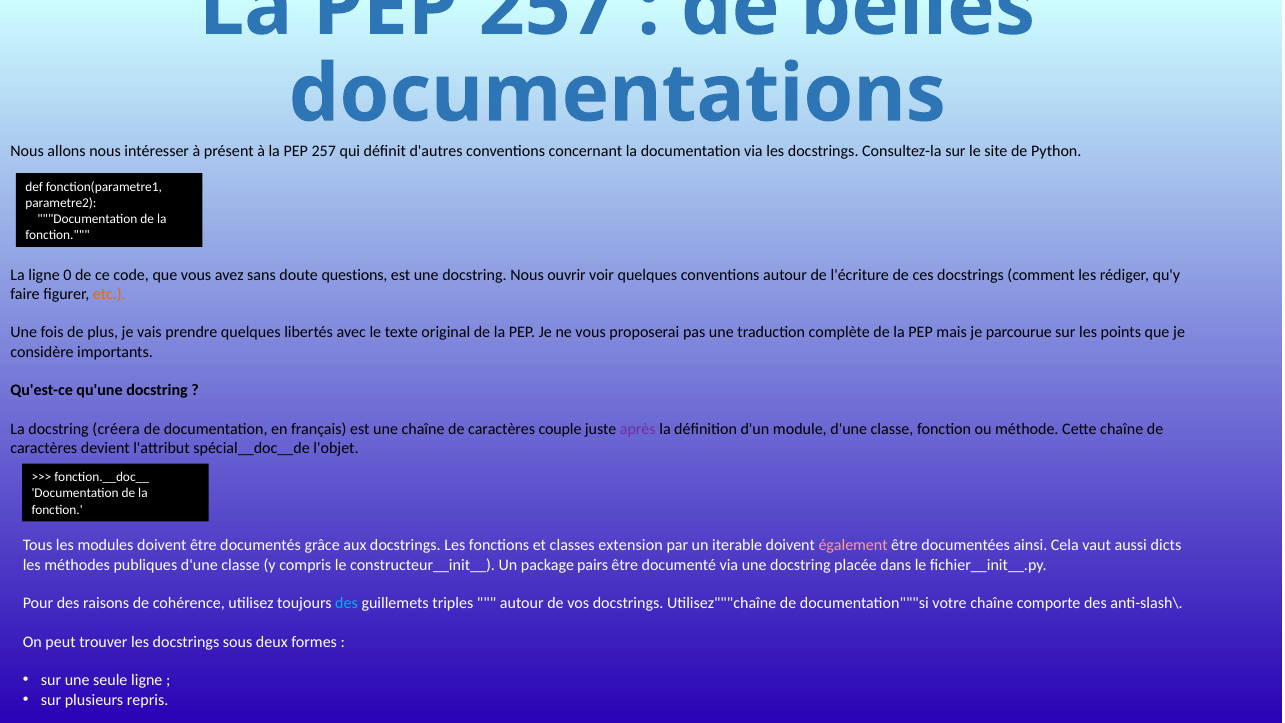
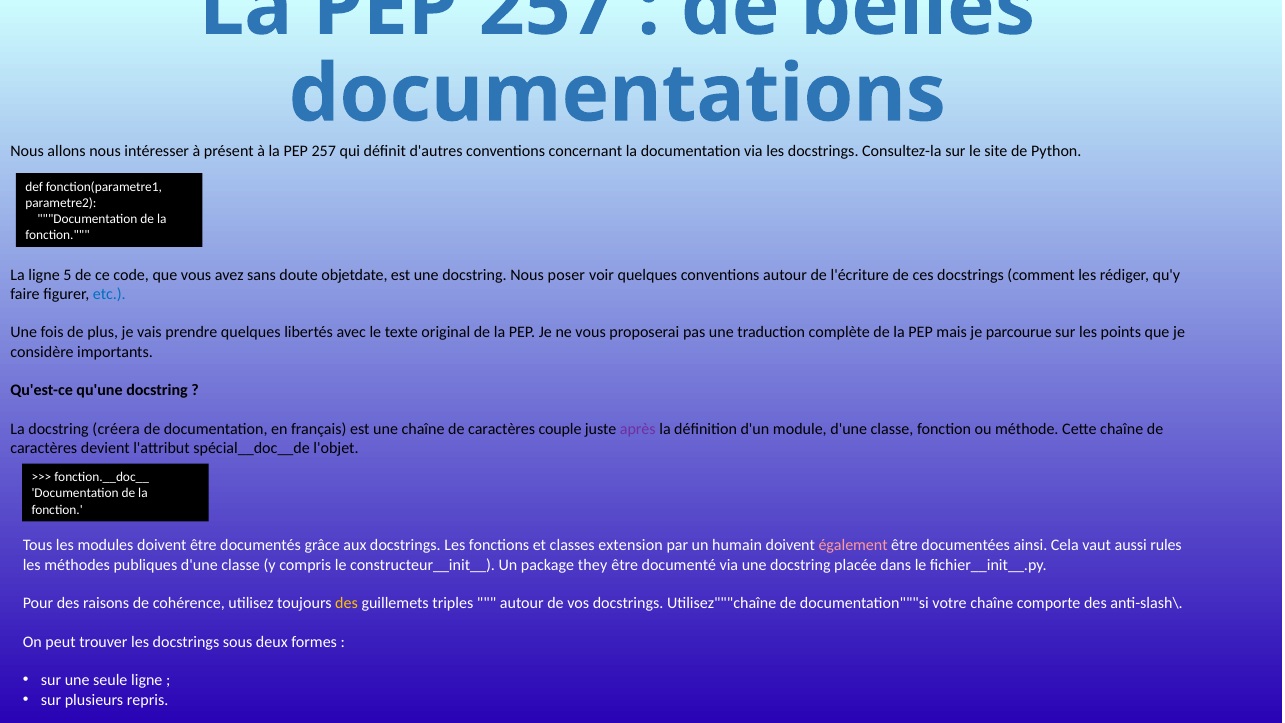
0: 0 -> 5
questions: questions -> objetdate
ouvrir: ouvrir -> poser
etc colour: orange -> blue
iterable: iterable -> humain
dicts: dicts -> rules
pairs: pairs -> they
des at (347, 603) colour: light blue -> yellow
